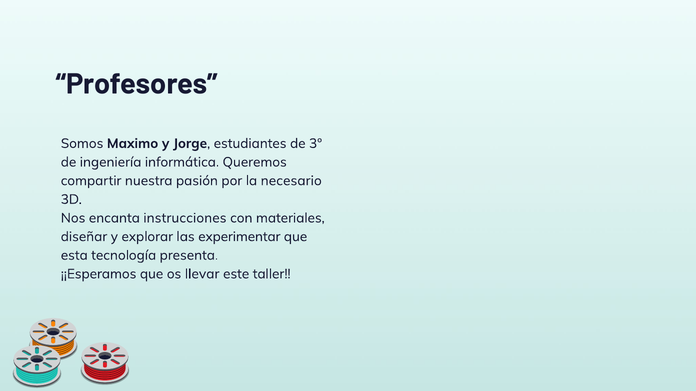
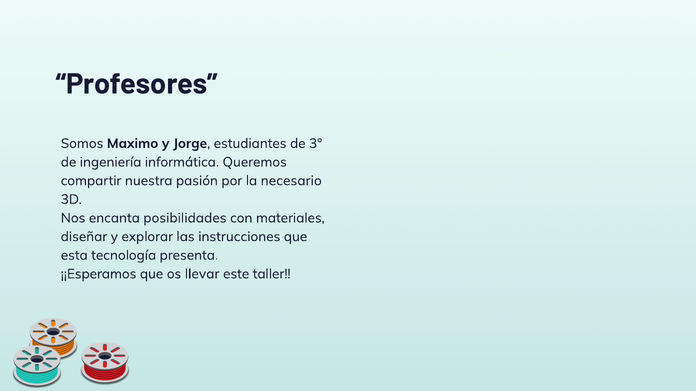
instrucciones: instrucciones -> posibilidades
experimentar: experimentar -> instrucciones
